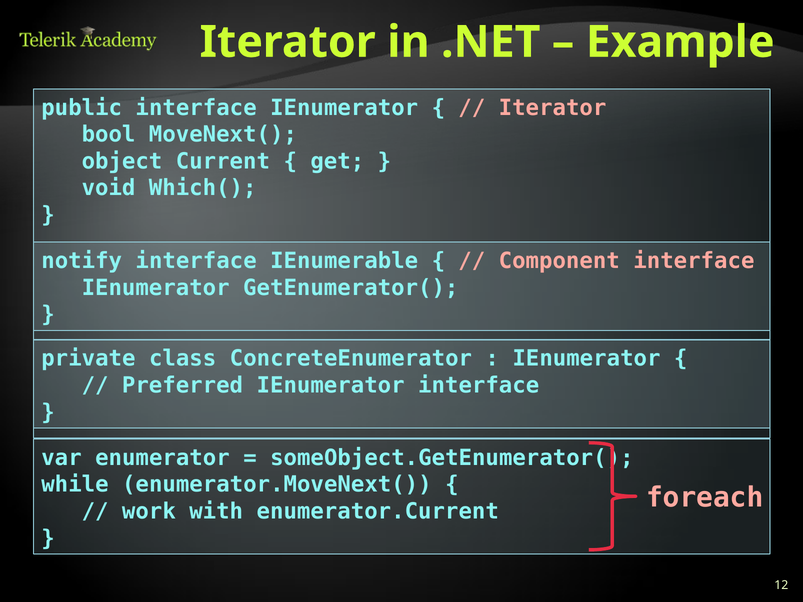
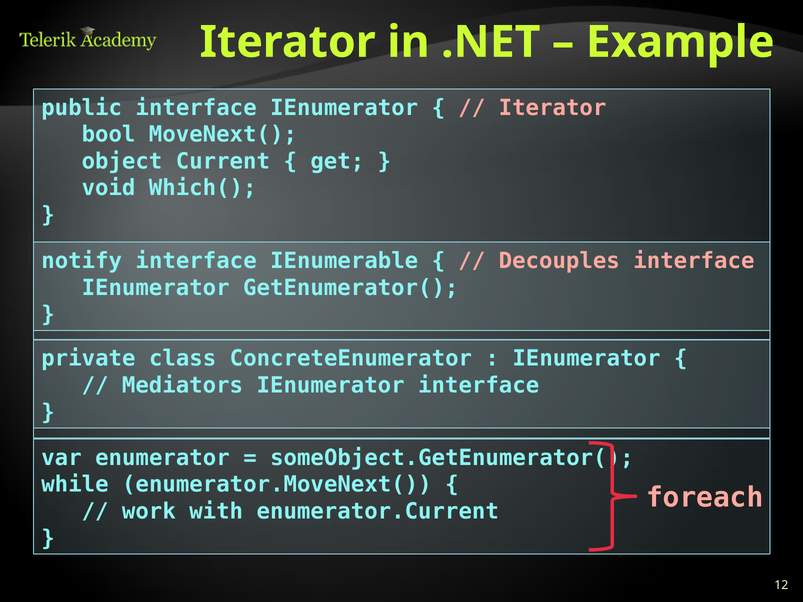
Component: Component -> Decouples
Preferred: Preferred -> Mediators
